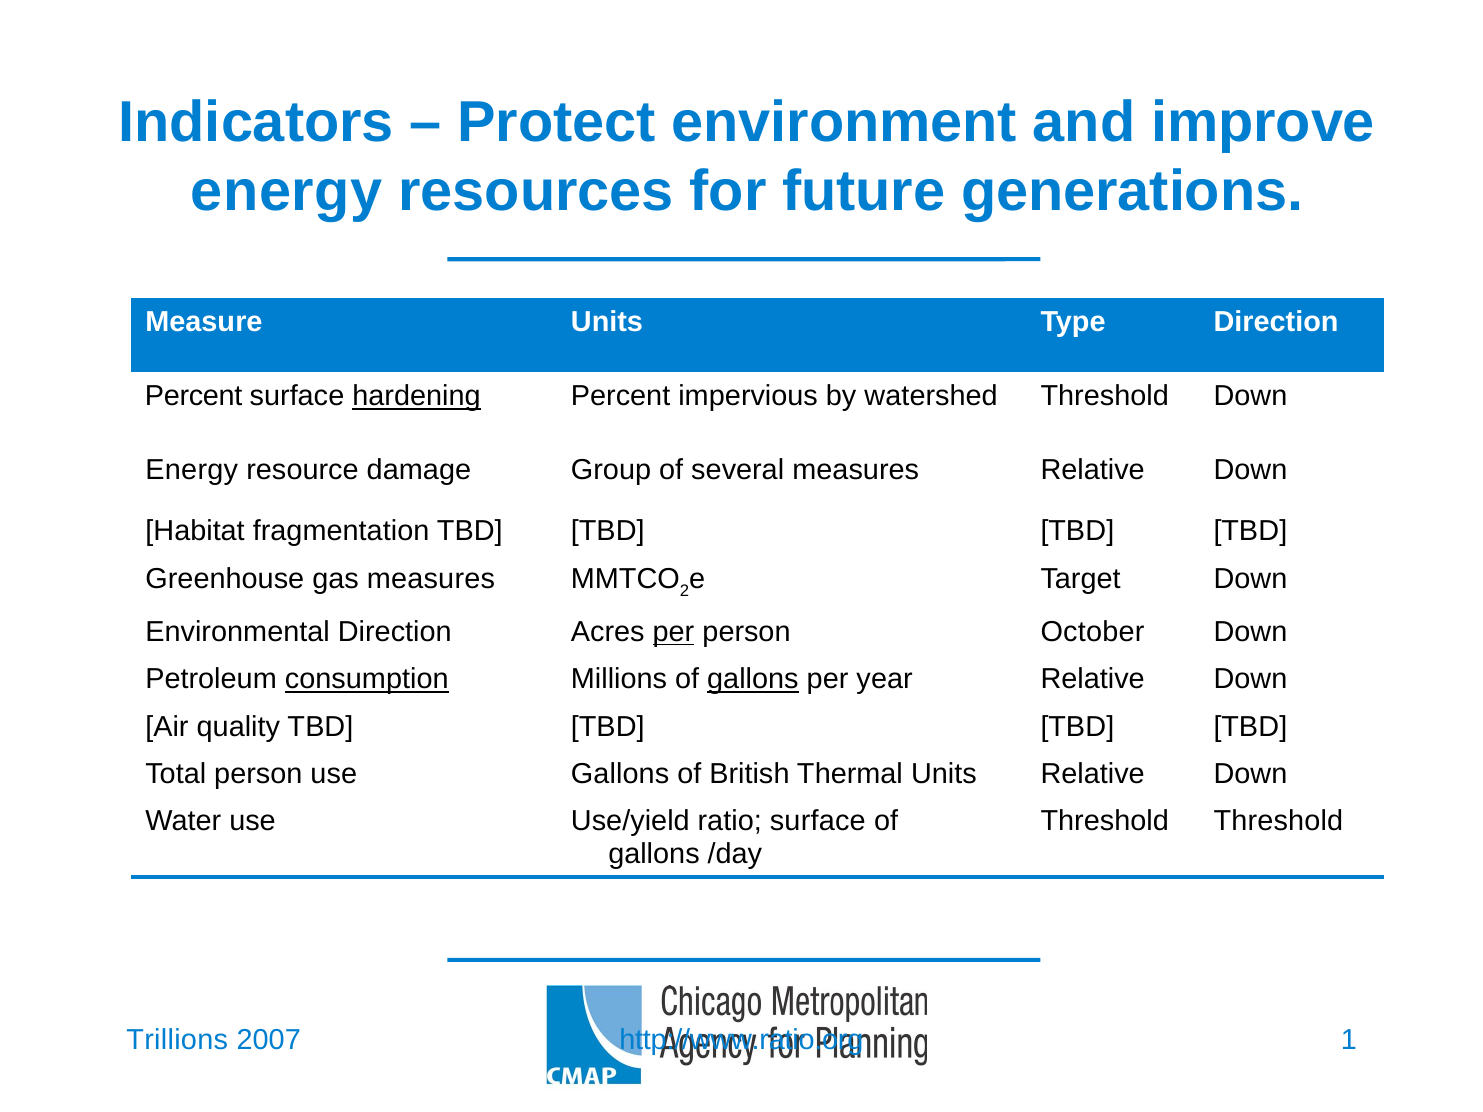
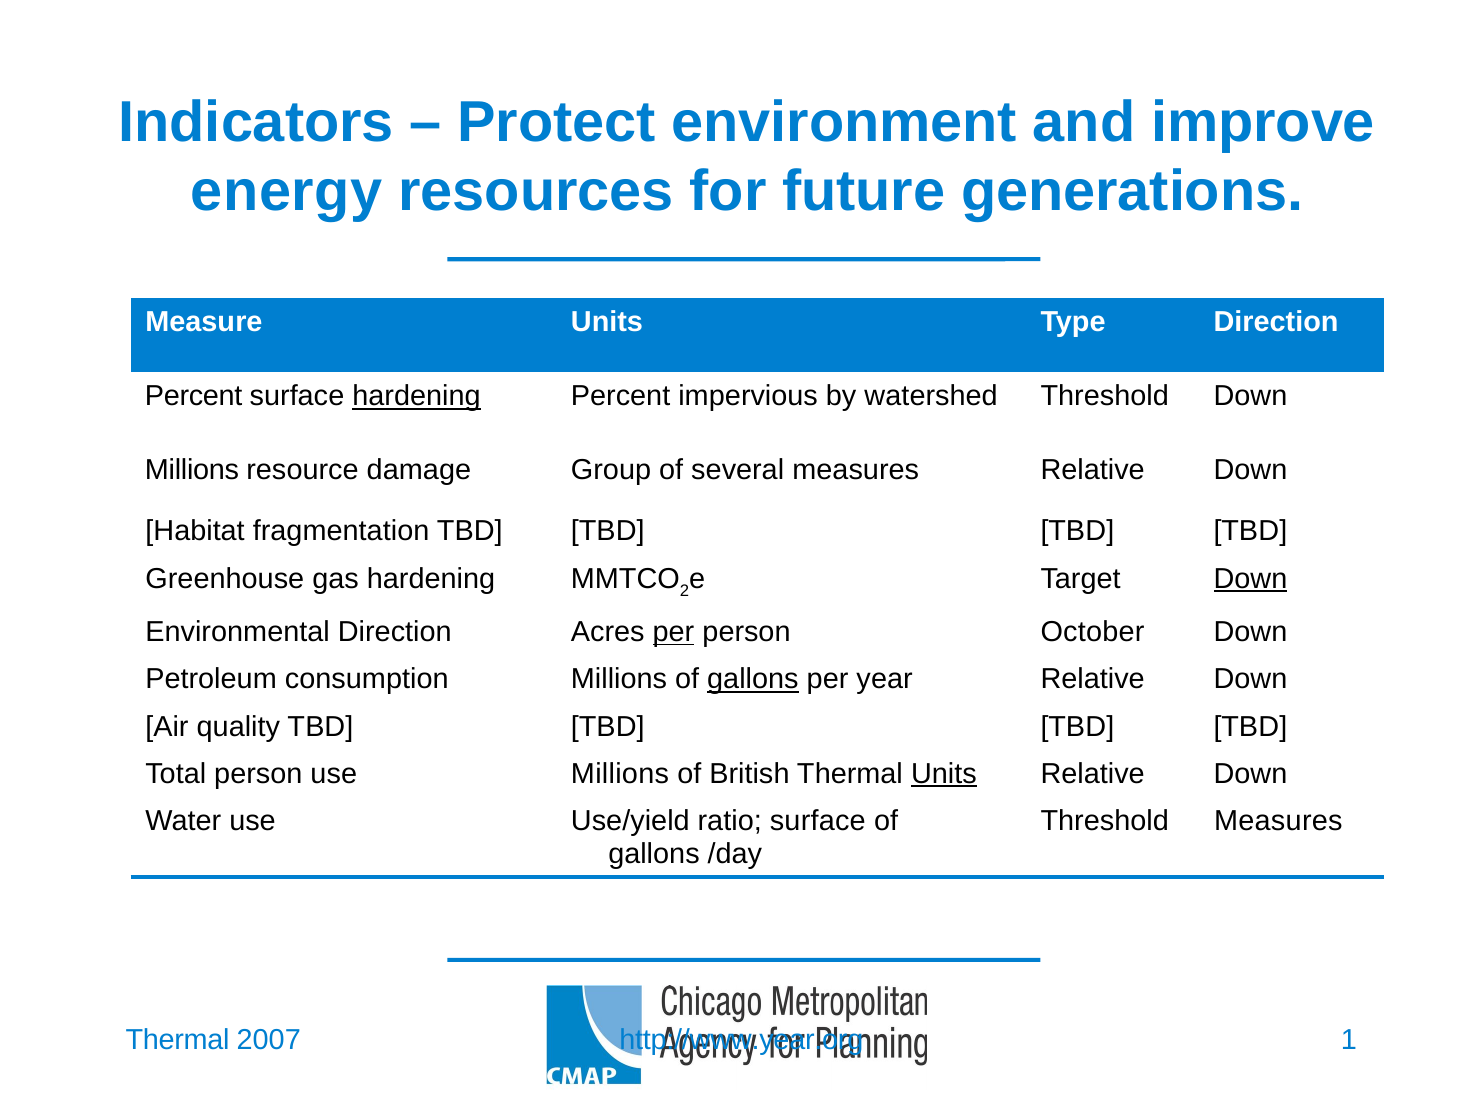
Energy at (192, 471): Energy -> Millions
gas measures: measures -> hardening
Down at (1250, 579) underline: none -> present
consumption underline: present -> none
use Gallons: Gallons -> Millions
Units at (944, 774) underline: none -> present
Threshold Threshold: Threshold -> Measures
Trillions at (177, 1040): Trillions -> Thermal
http://www.ratio.org: http://www.ratio.org -> http://www.year.org
